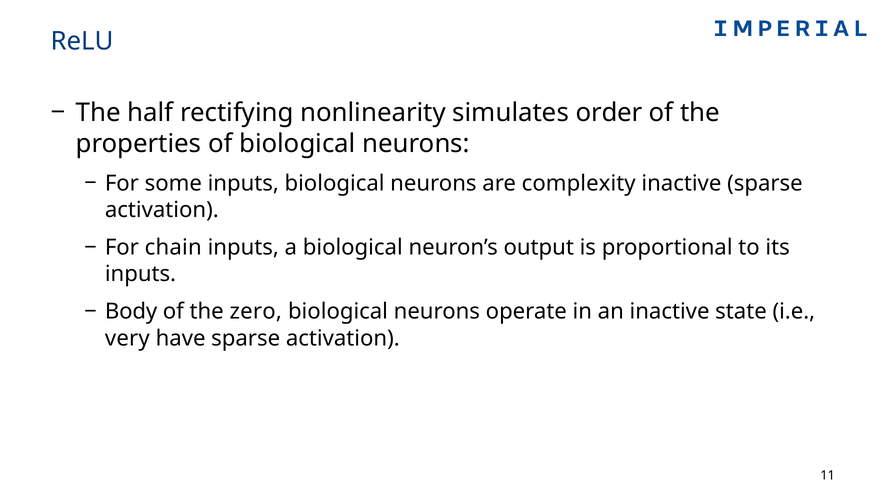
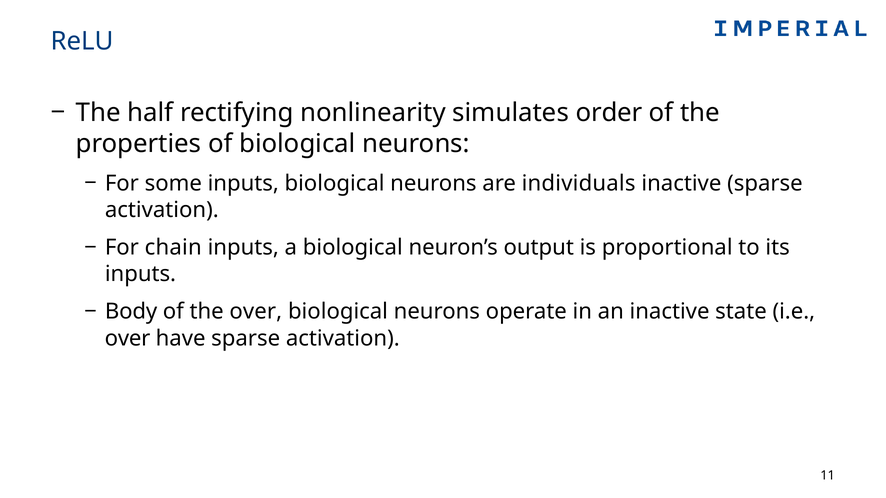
complexity: complexity -> individuals
the zero: zero -> over
very at (127, 338): very -> over
